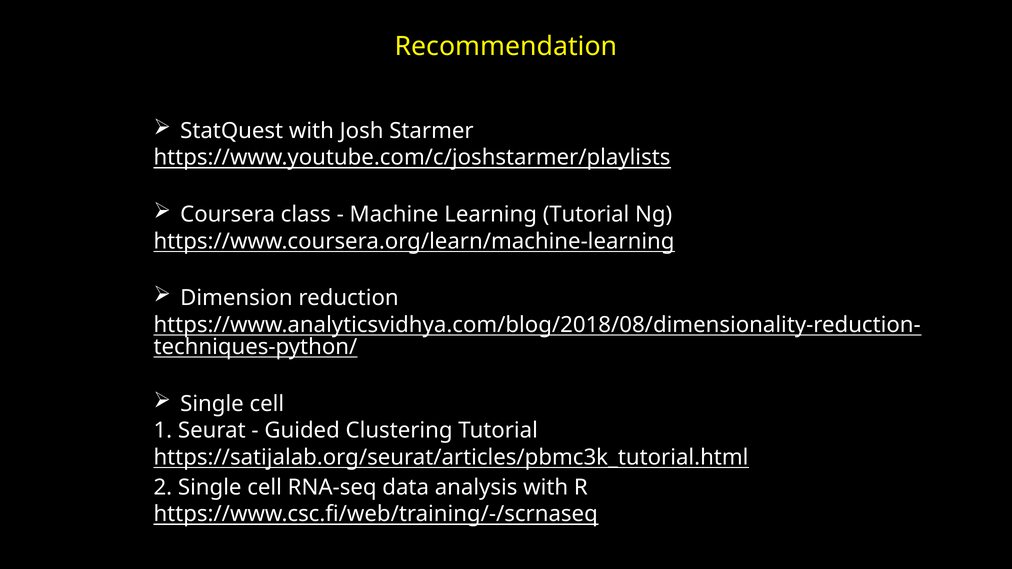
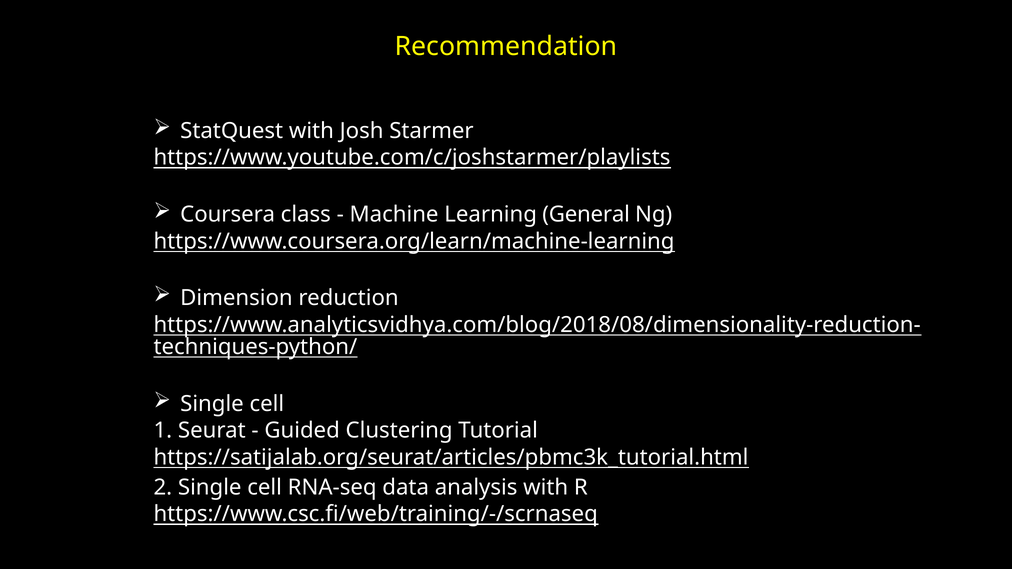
Learning Tutorial: Tutorial -> General
